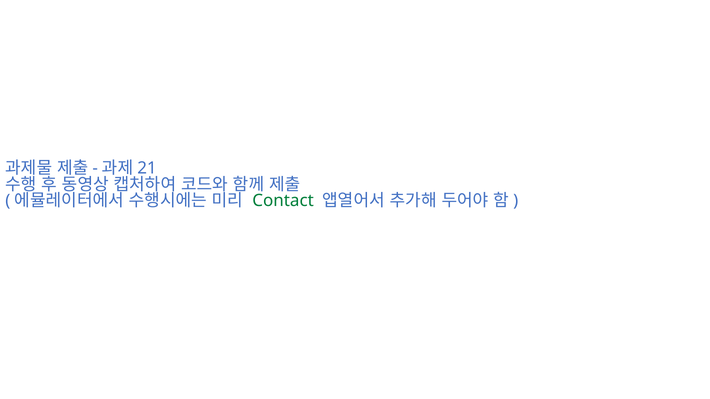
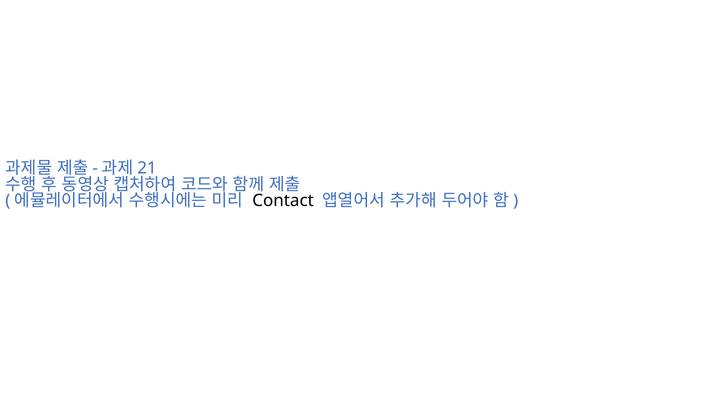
Contact colour: green -> black
